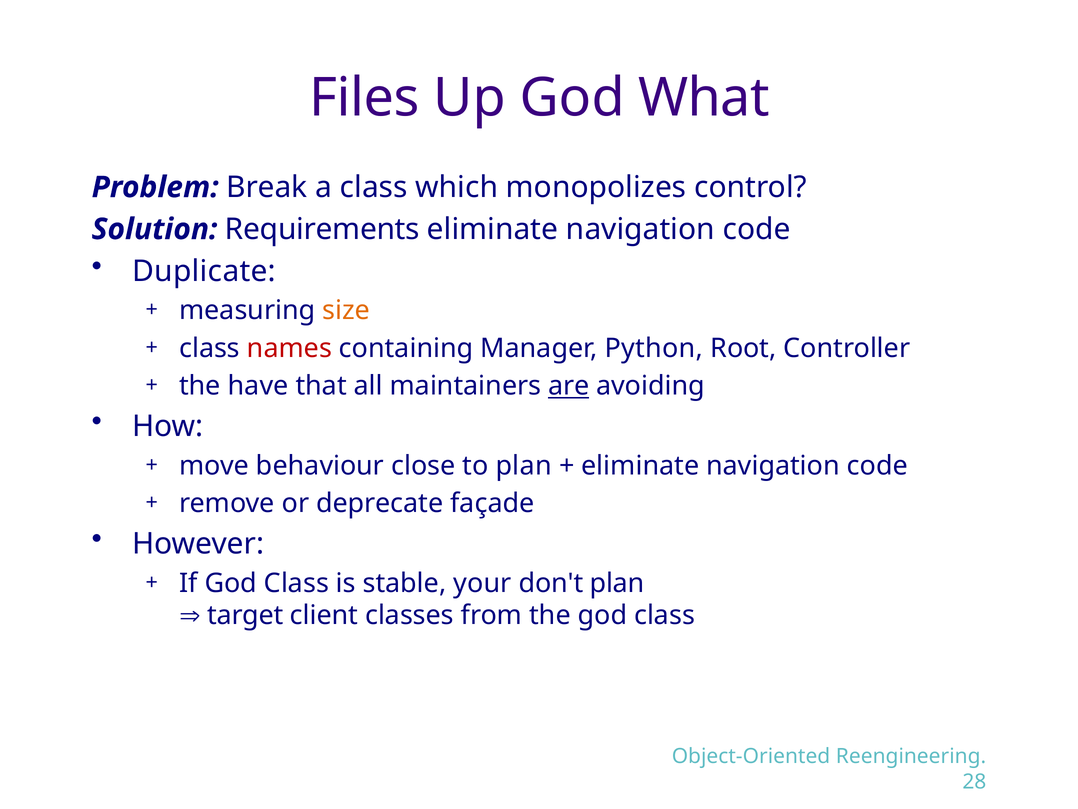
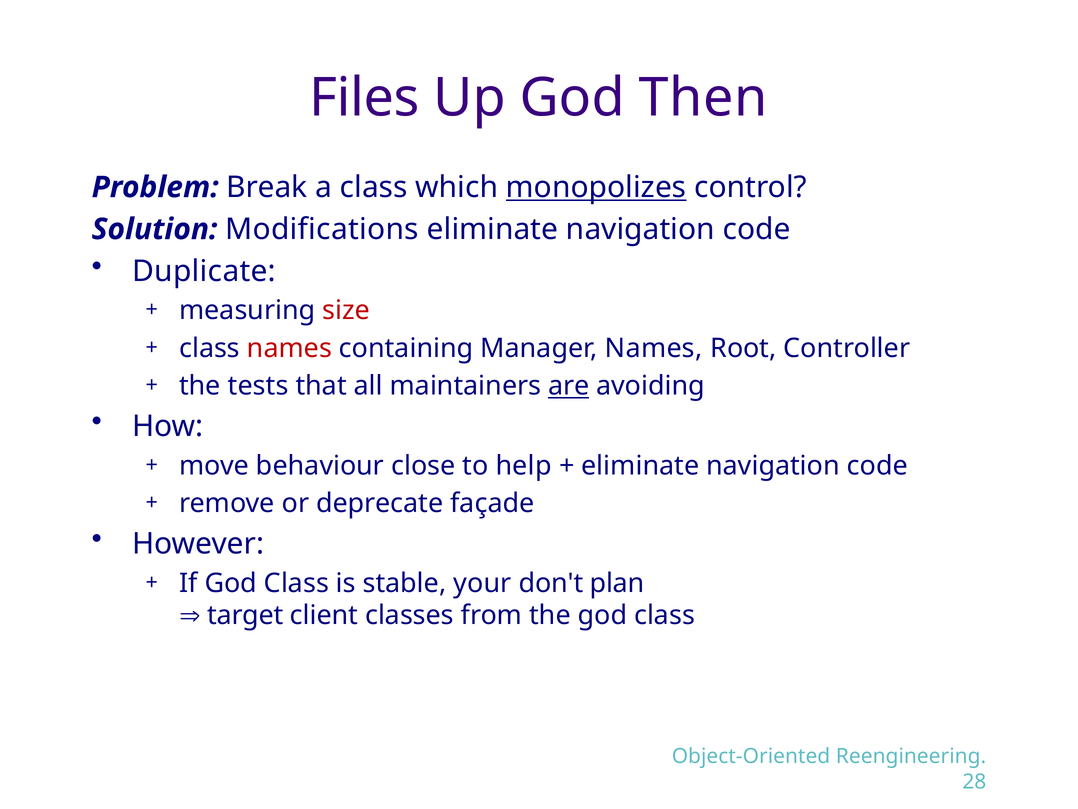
What: What -> Then
monopolizes underline: none -> present
Requirements: Requirements -> Modifications
size colour: orange -> red
Manager Python: Python -> Names
have: have -> tests
to plan: plan -> help
